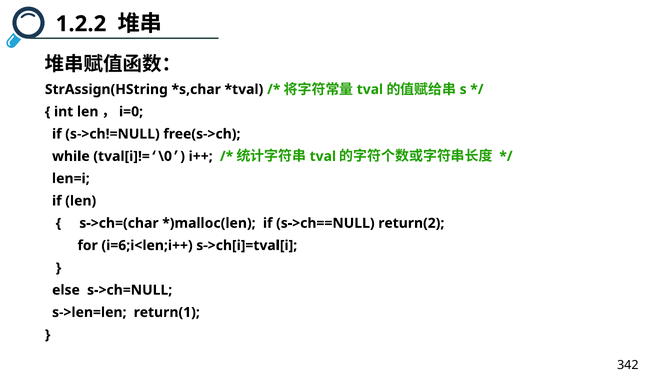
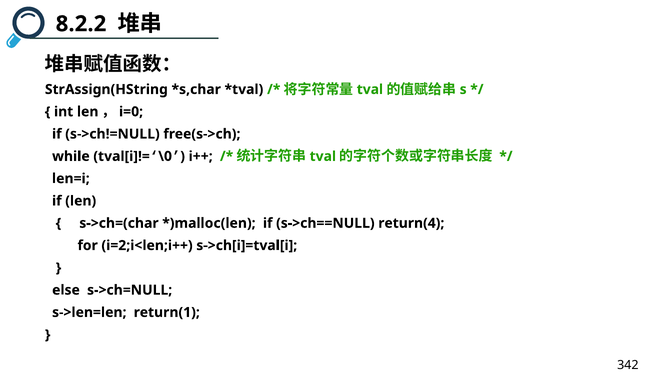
1.2.2: 1.2.2 -> 8.2.2
return(2: return(2 -> return(4
i=6;i<len;i++: i=6;i<len;i++ -> i=2;i<len;i++
